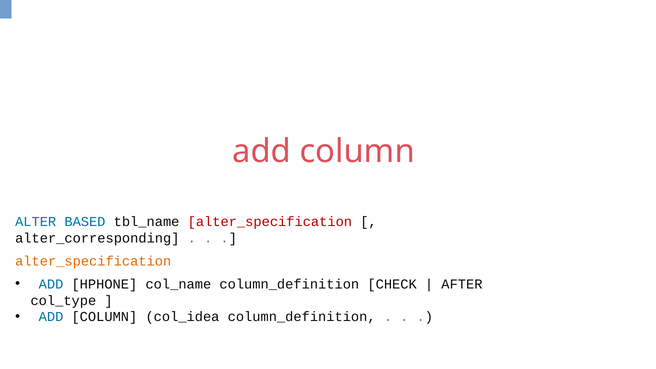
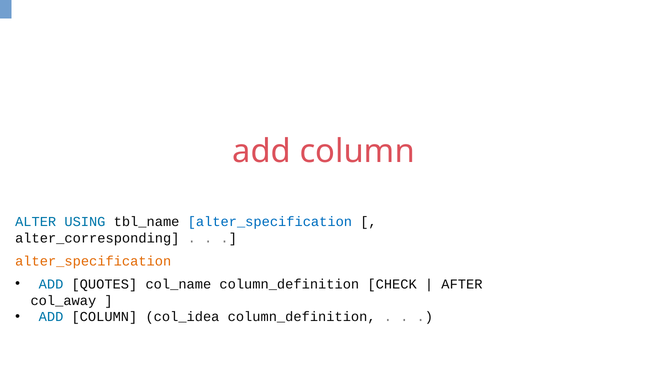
BASED: BASED -> USING
alter_specification at (270, 222) colour: red -> blue
HPHONE: HPHONE -> QUOTES
col_type: col_type -> col_away
